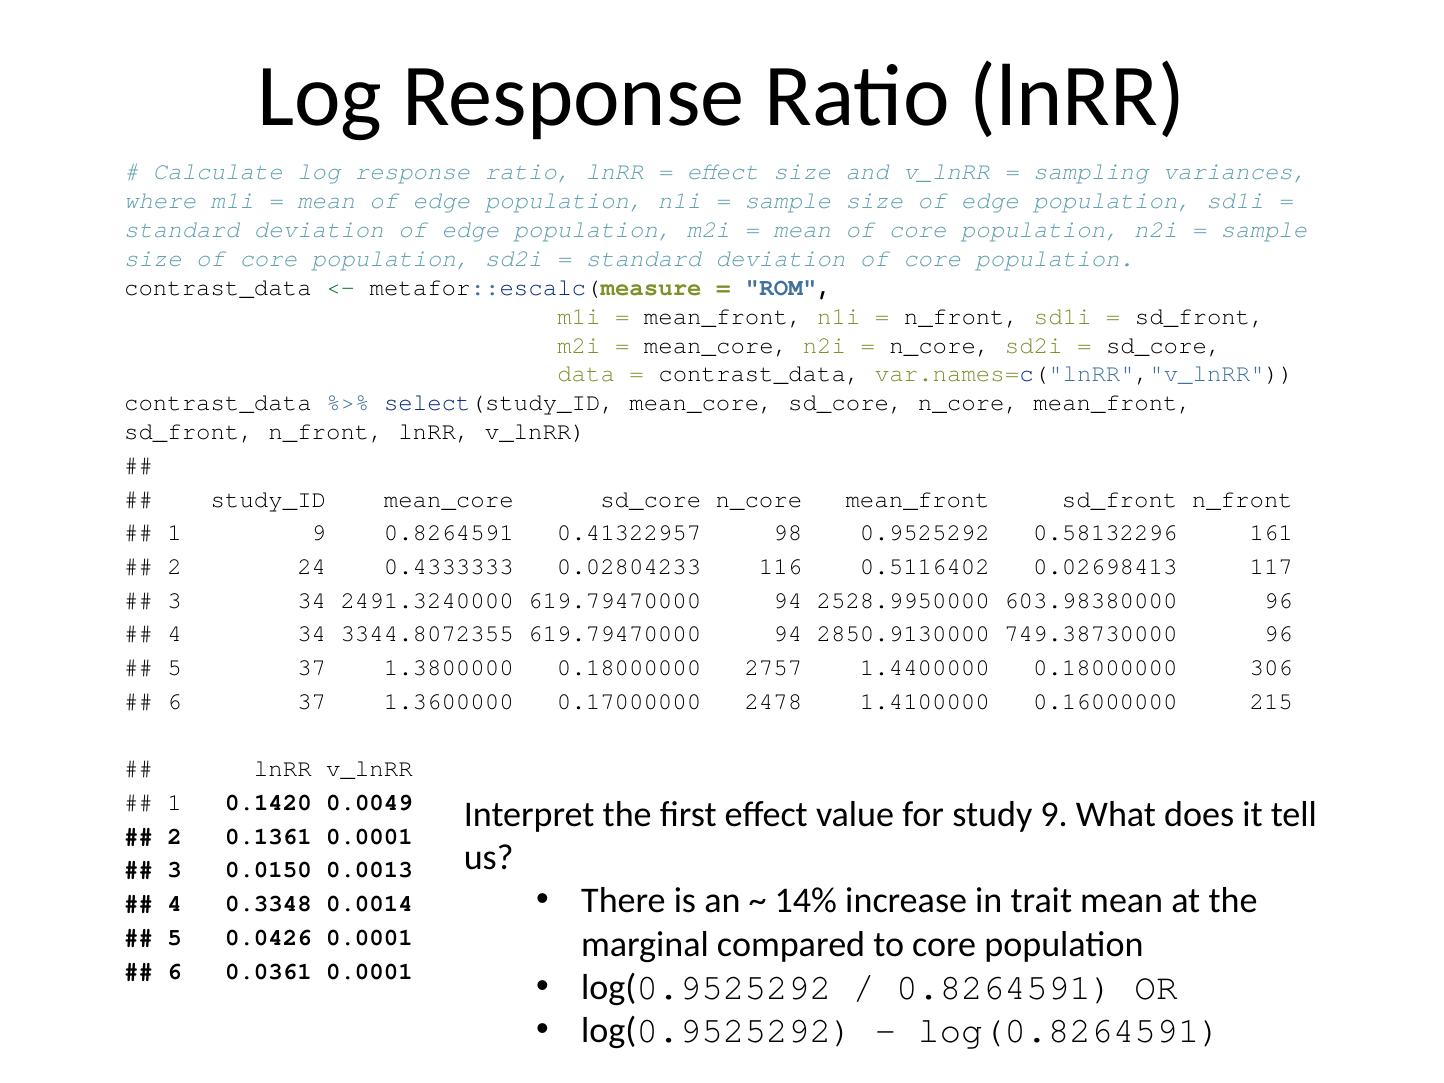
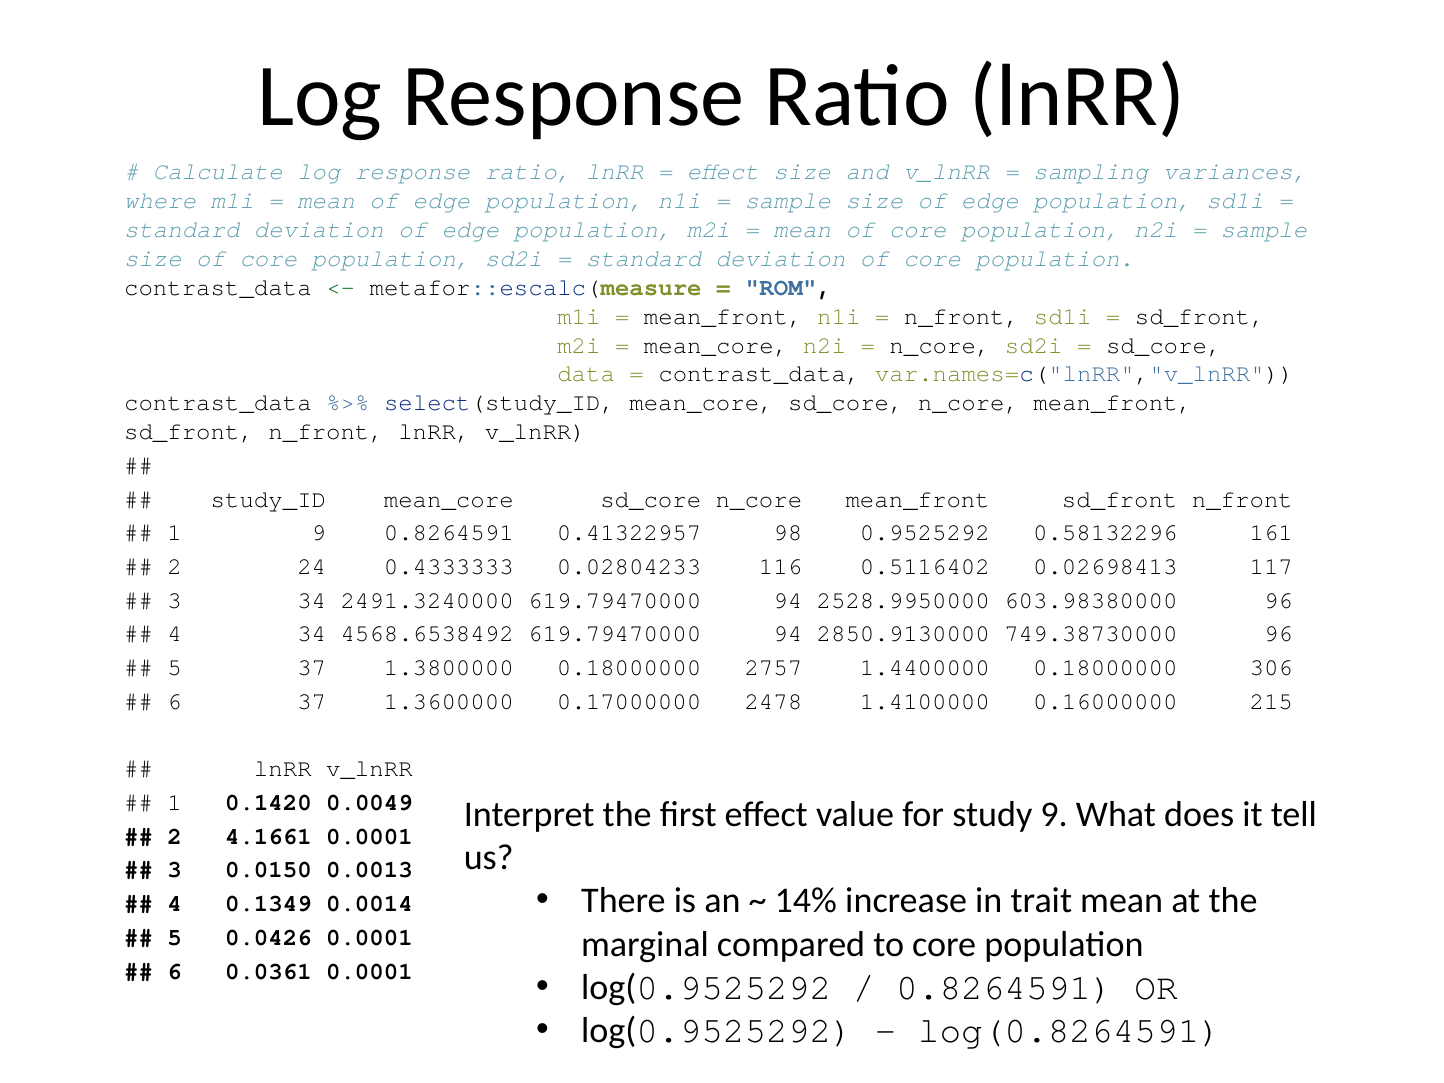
3344.8072355: 3344.8072355 -> 4568.6538492
0.1361: 0.1361 -> 4.1661
0.3348: 0.3348 -> 0.1349
